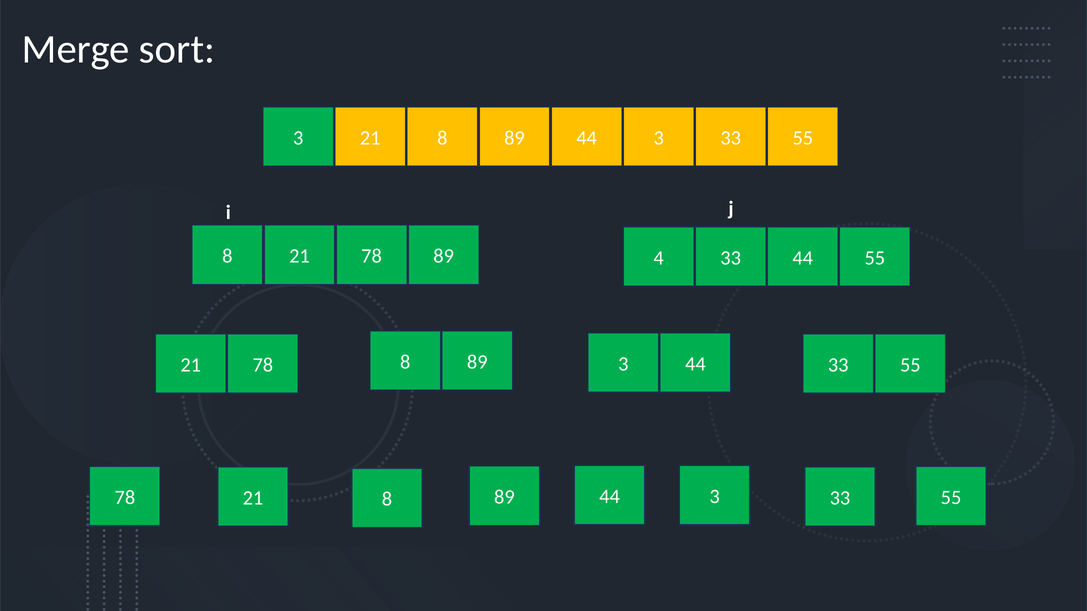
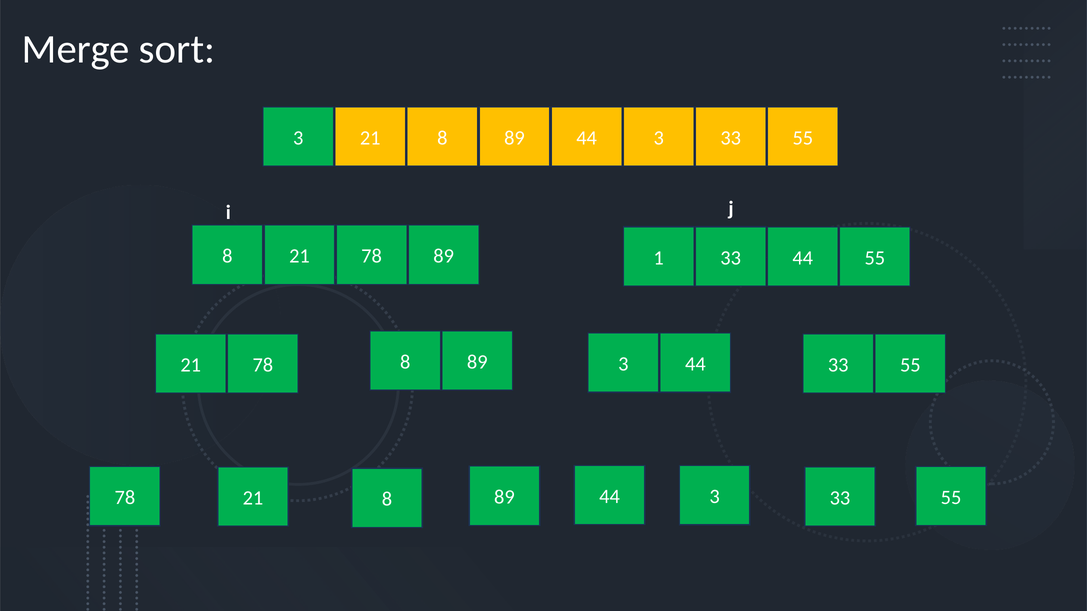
4: 4 -> 1
